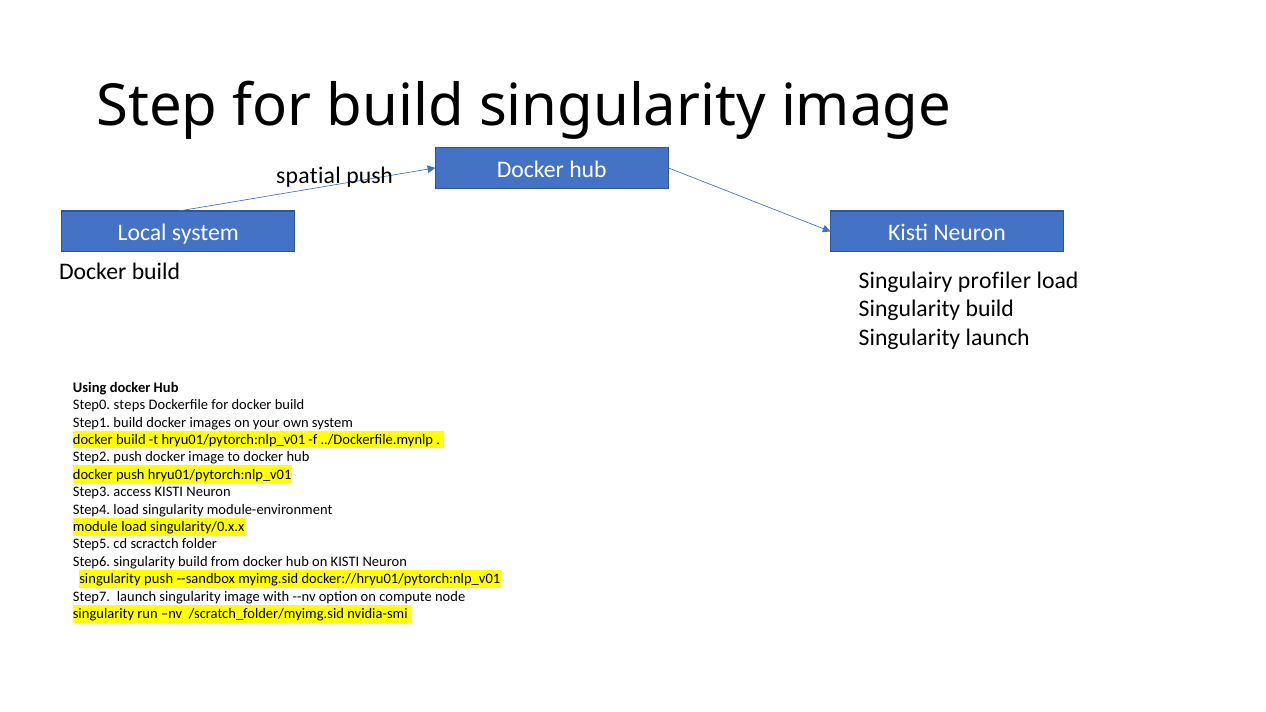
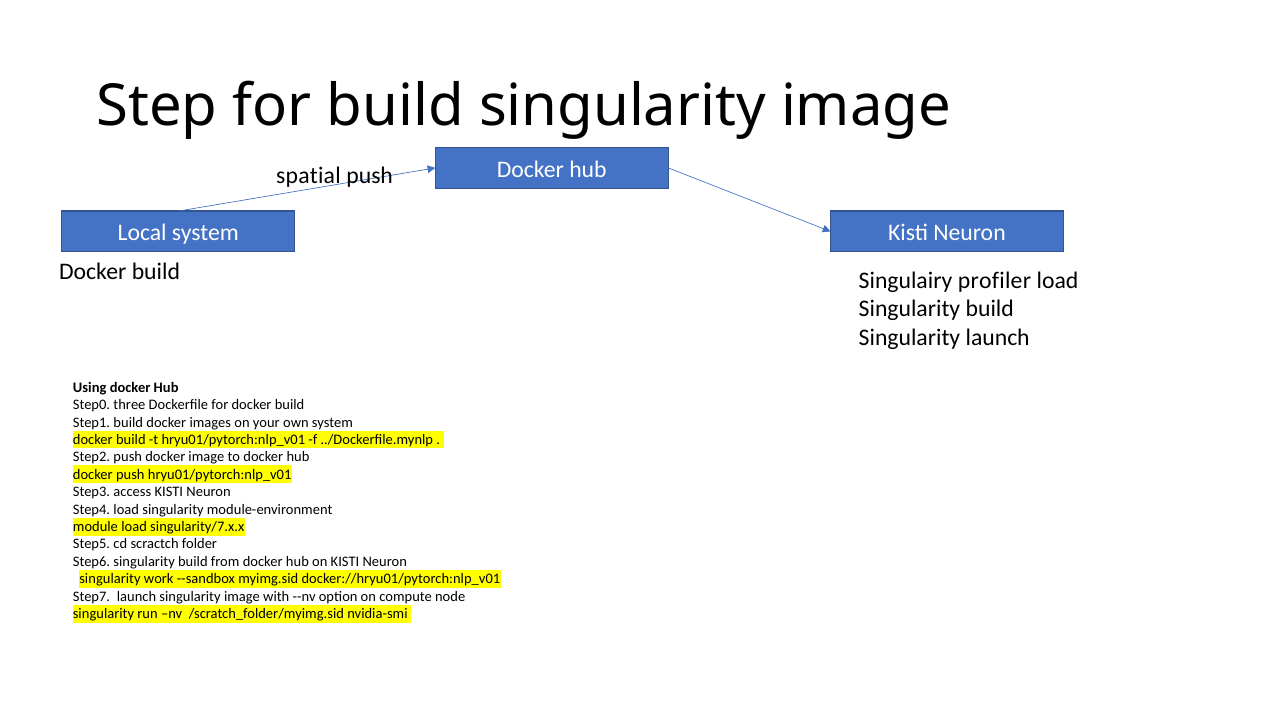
steps: steps -> three
singularity/0.x.x: singularity/0.x.x -> singularity/7.x.x
singularity push: push -> work
